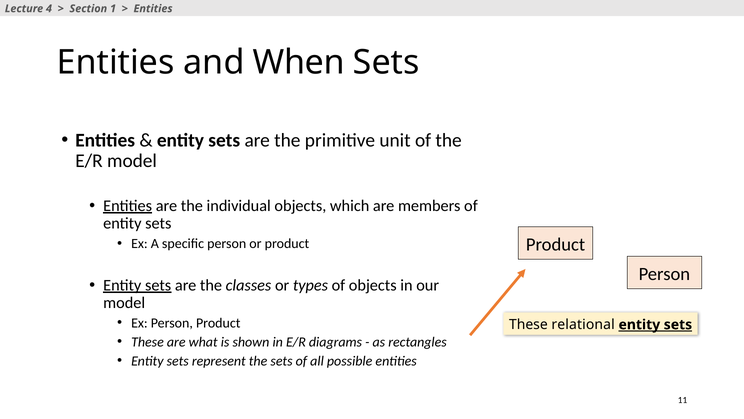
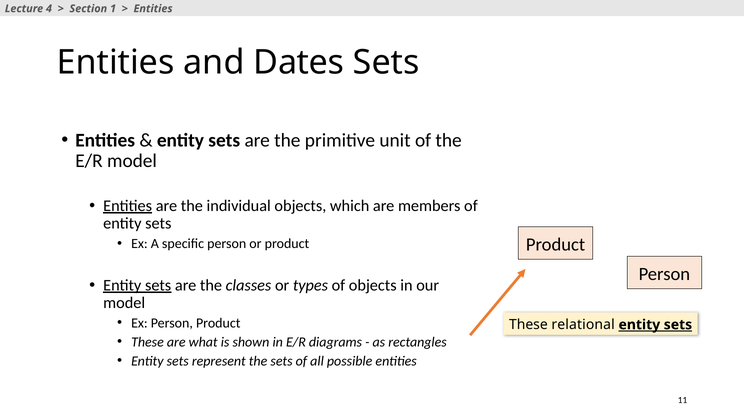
When: When -> Dates
